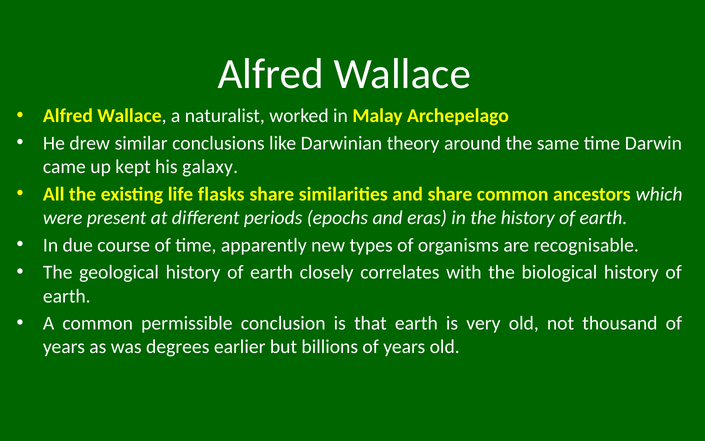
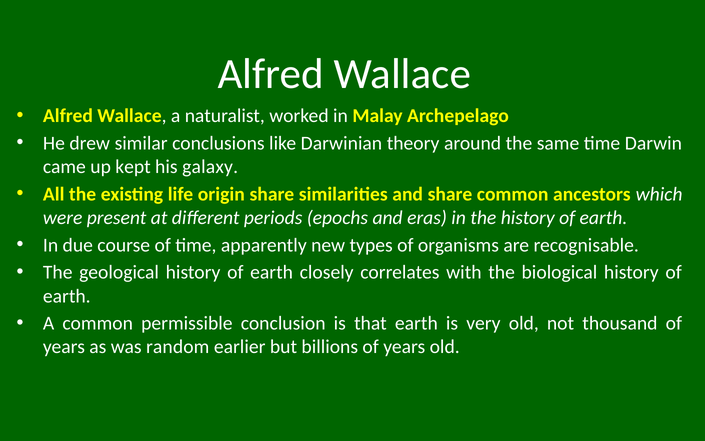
flasks: flasks -> origin
degrees: degrees -> random
